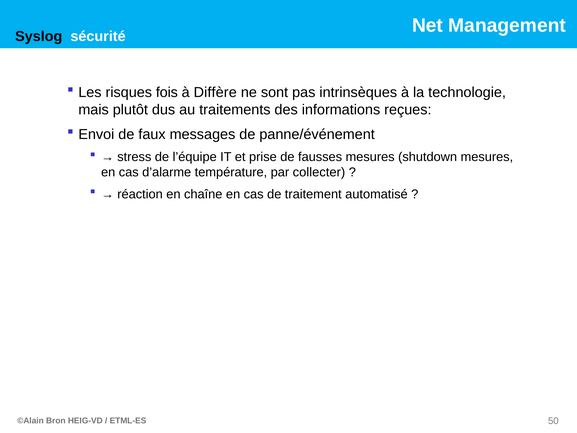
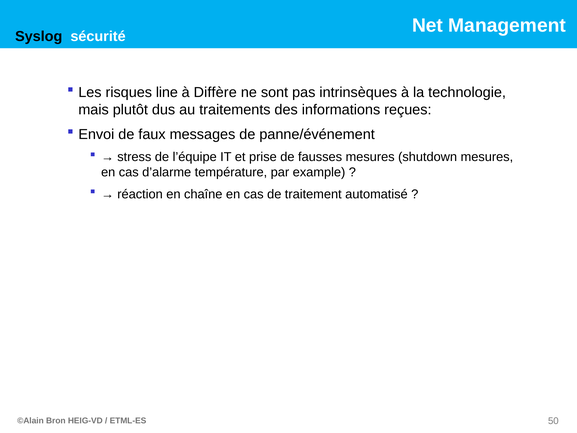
fois: fois -> line
collecter: collecter -> example
